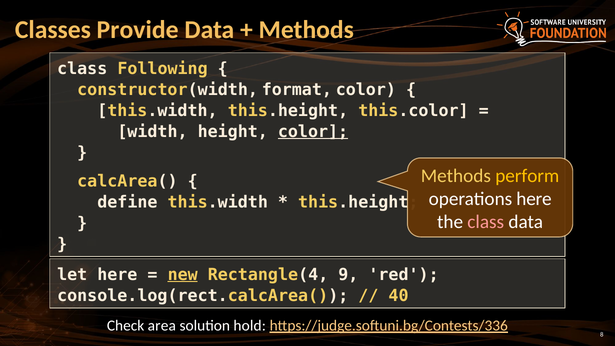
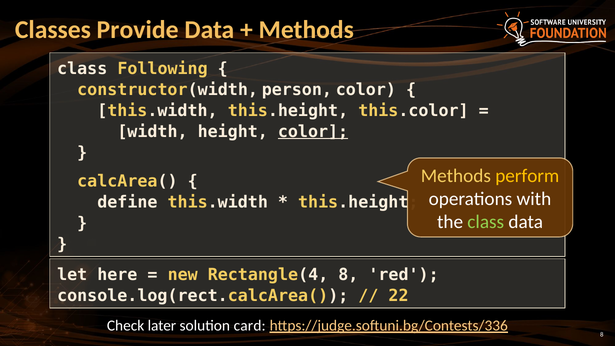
format: format -> person
operations here: here -> with
class at (486, 222) colour: pink -> light green
new underline: present -> none
Rectangle(4 9: 9 -> 8
40: 40 -> 22
area: area -> later
hold: hold -> card
